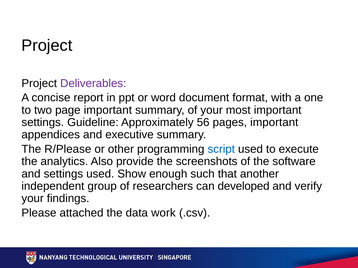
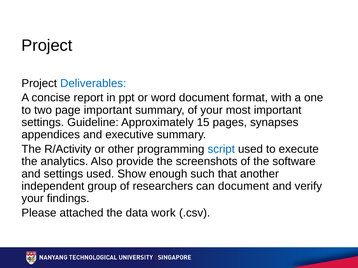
Deliverables colour: purple -> blue
56: 56 -> 15
pages important: important -> synapses
R/Please: R/Please -> R/Activity
can developed: developed -> document
